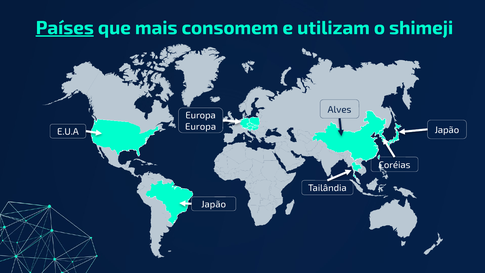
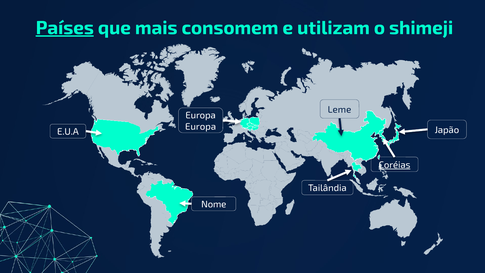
Alves: Alves -> Leme
Coréias underline: none -> present
Japão at (214, 204): Japão -> Nome
